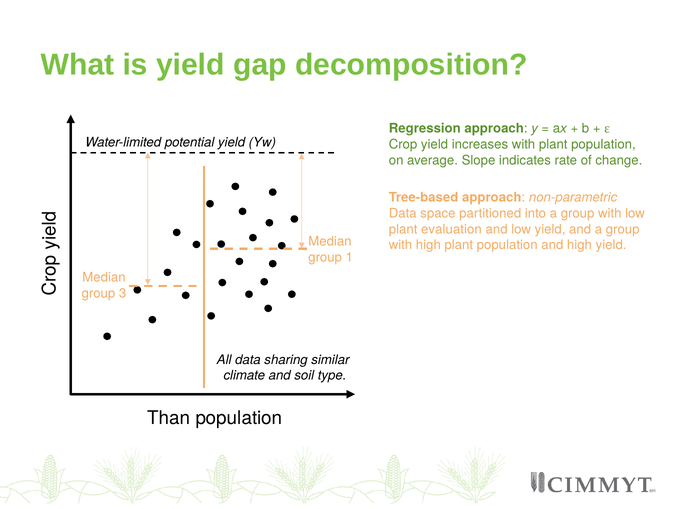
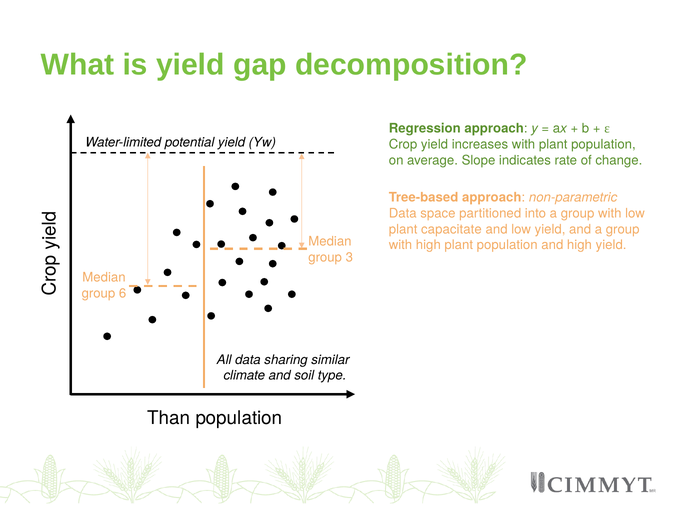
evaluation: evaluation -> capacitate
1: 1 -> 3
3: 3 -> 6
